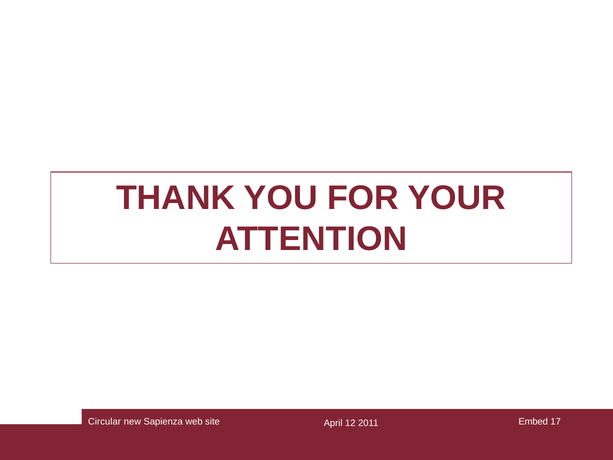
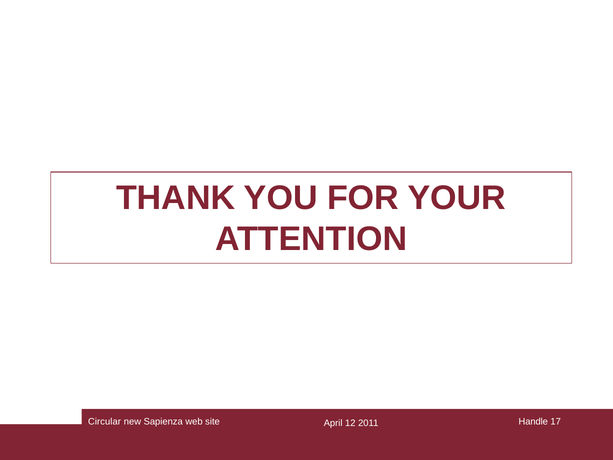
Embed: Embed -> Handle
